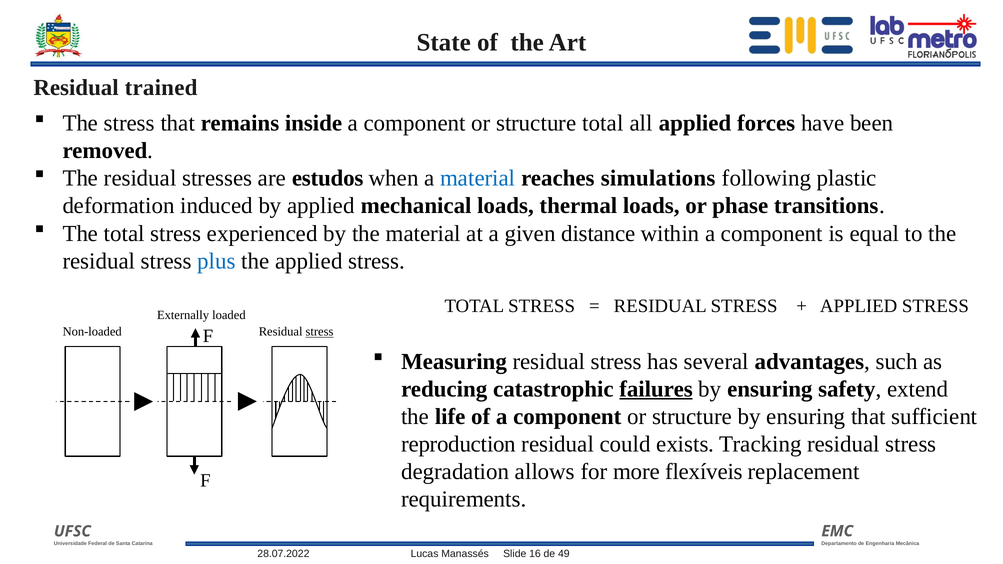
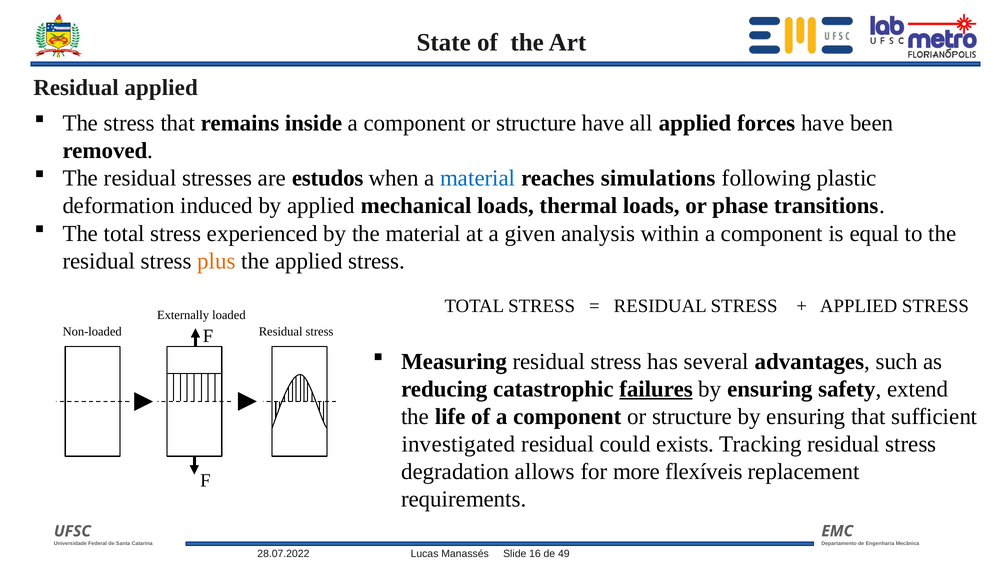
Residual trained: trained -> applied
structure total: total -> have
distance: distance -> analysis
plus colour: blue -> orange
stress at (319, 332) underline: present -> none
reproduction: reproduction -> investigated
